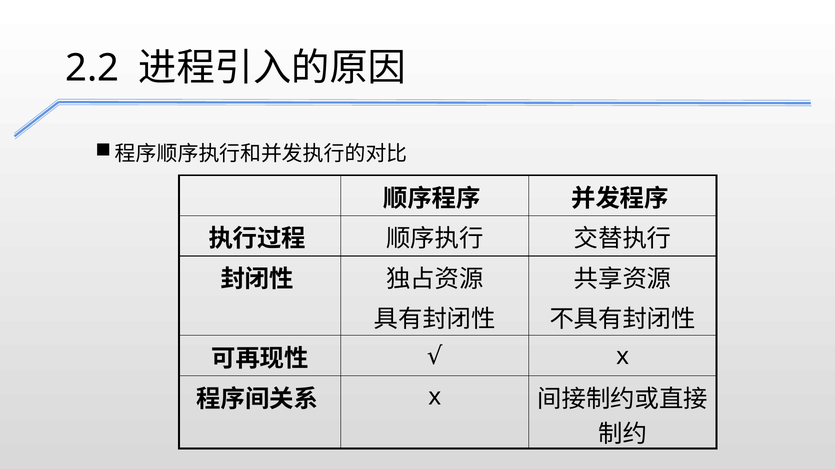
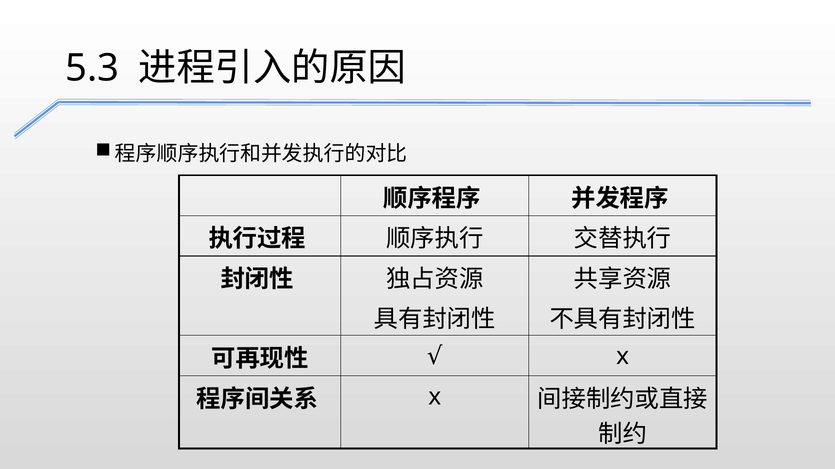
2.2: 2.2 -> 5.3
